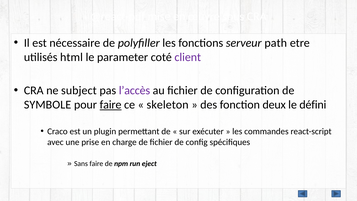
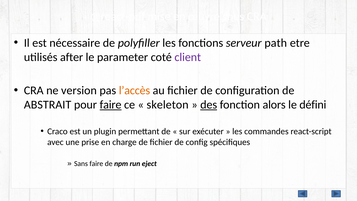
html: html -> after
subject: subject -> version
l’accès colour: purple -> orange
SYMBOLE: SYMBOLE -> ABSTRAIT
des underline: none -> present
deux: deux -> alors
